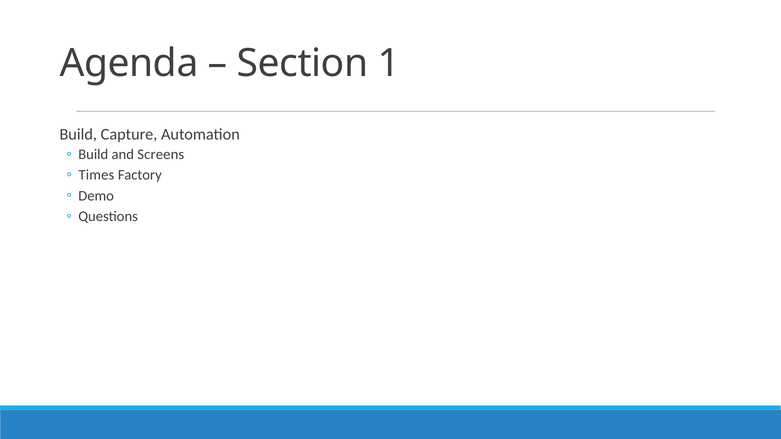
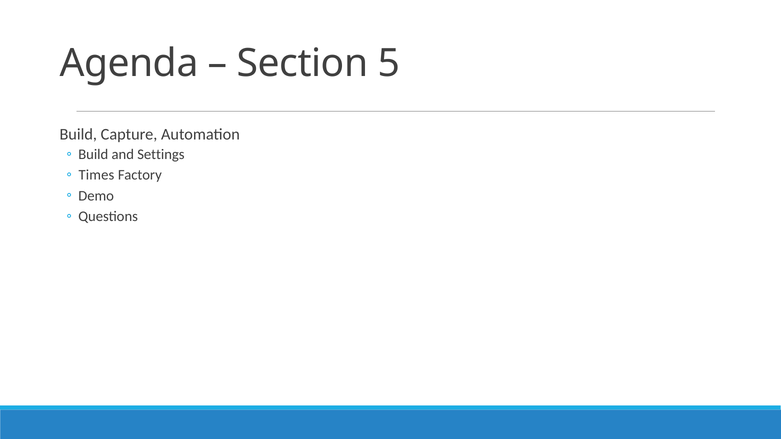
1: 1 -> 5
Screens: Screens -> Settings
